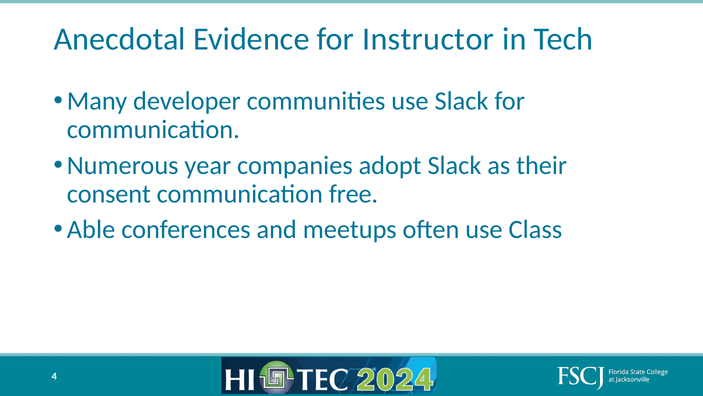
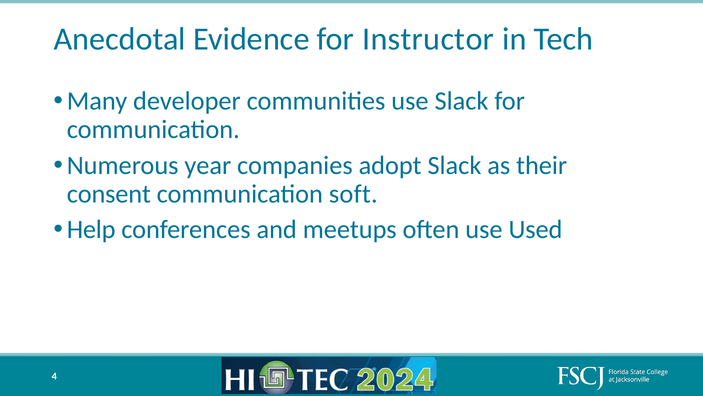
free: free -> soft
Able: Able -> Help
Class: Class -> Used
